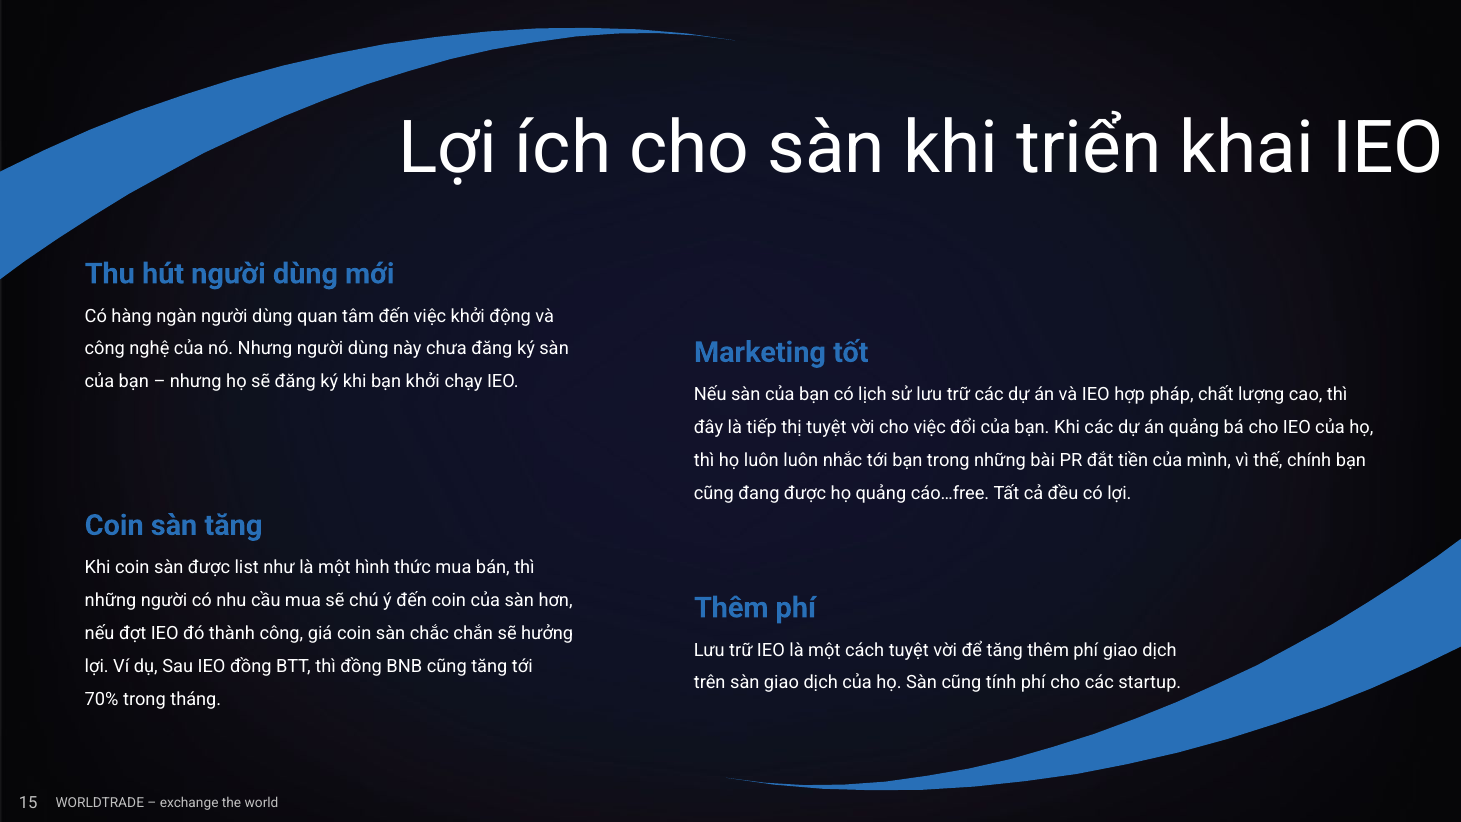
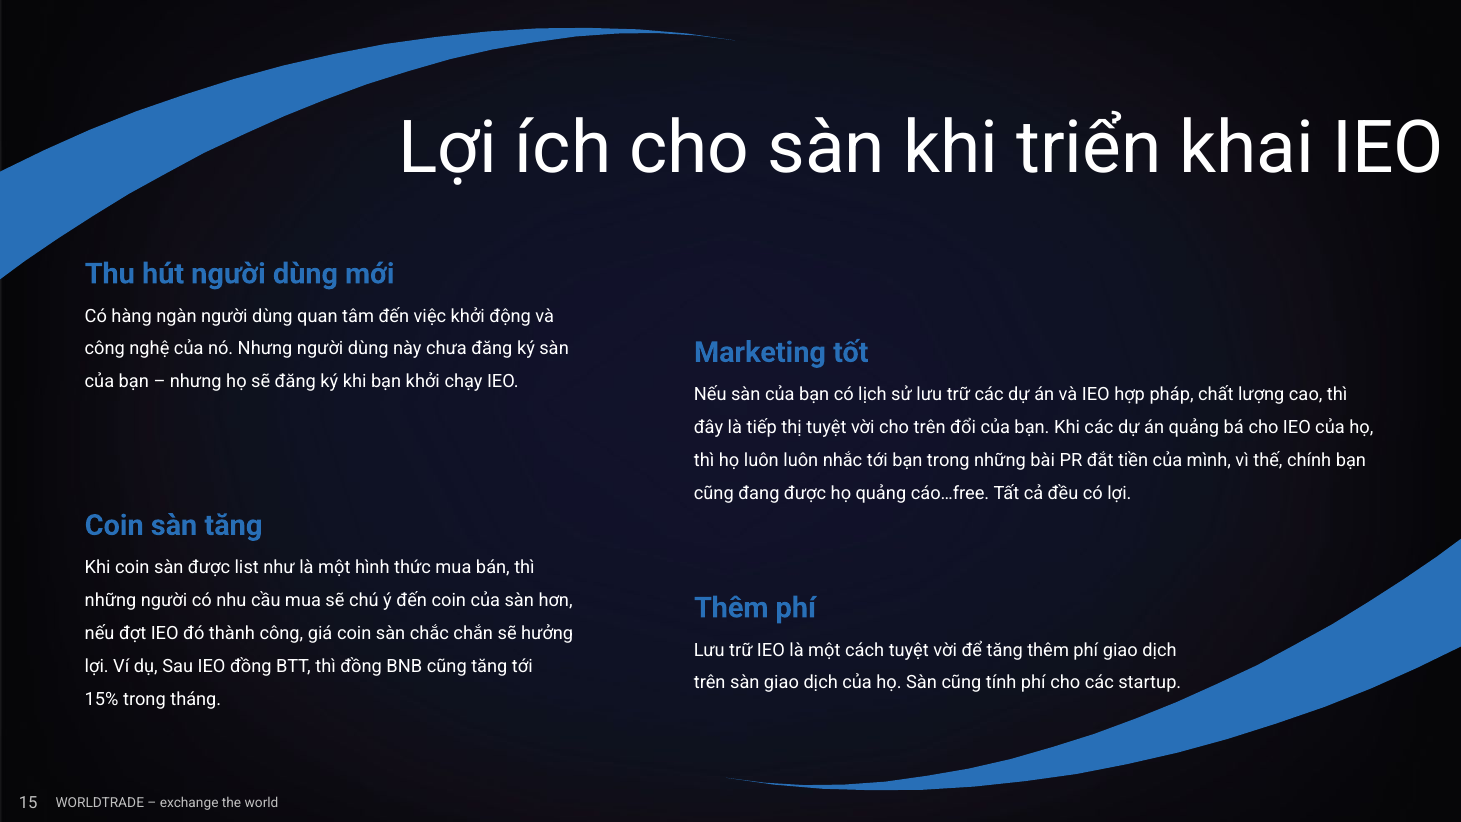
cho việc: việc -> trên
70%: 70% -> 15%
